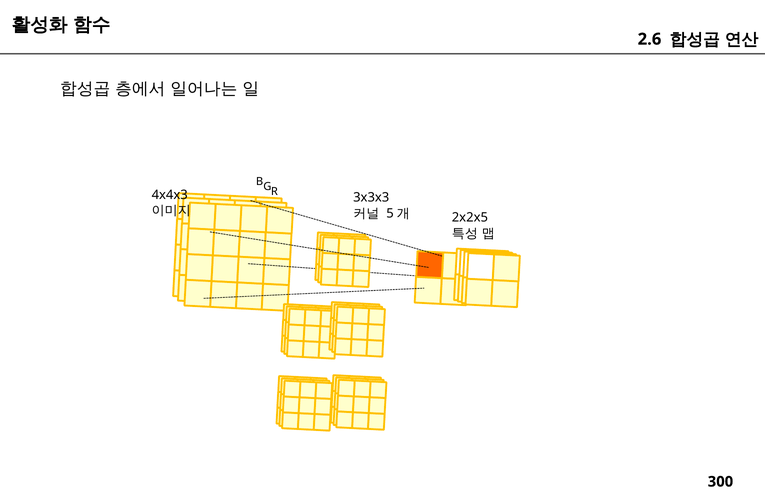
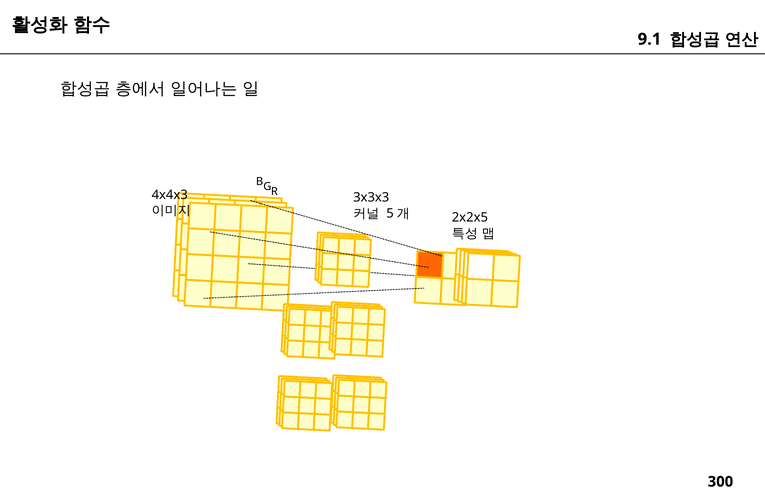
2.6: 2.6 -> 9.1
